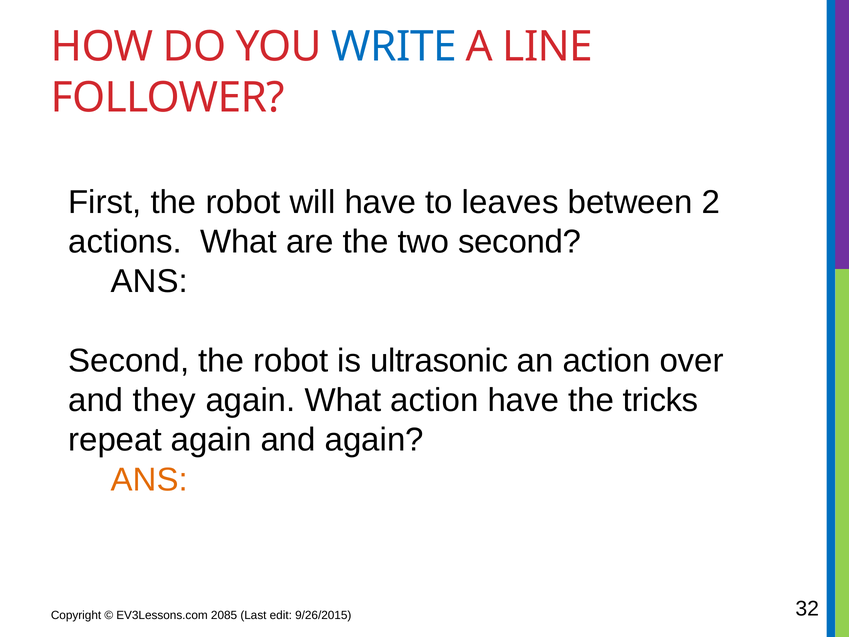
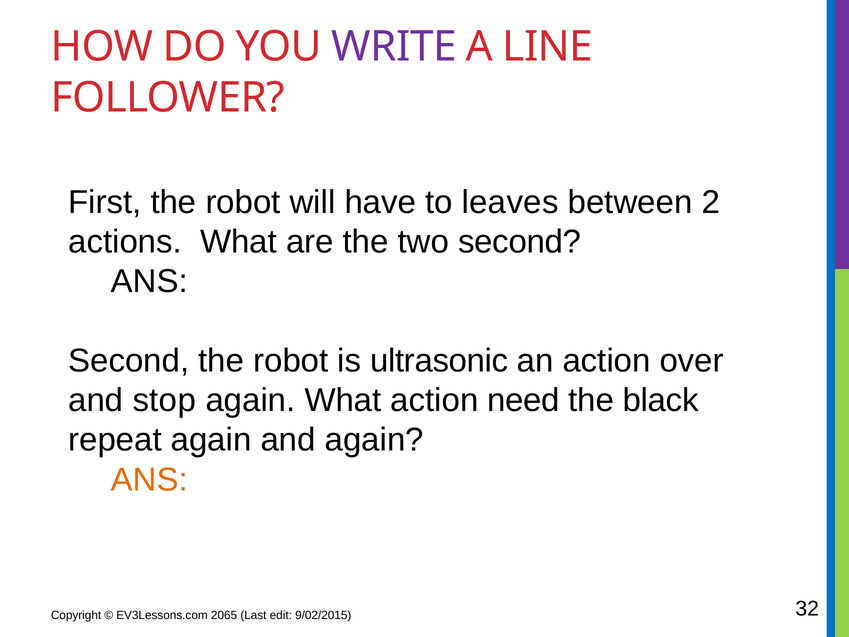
WRITE colour: blue -> purple
they: they -> stop
action have: have -> need
tricks: tricks -> black
2085: 2085 -> 2065
9/26/2015: 9/26/2015 -> 9/02/2015
